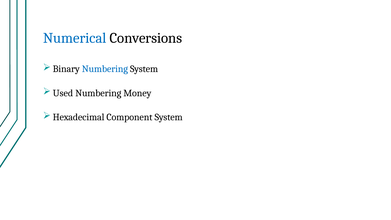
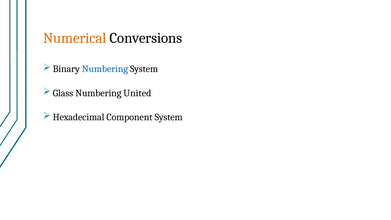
Numerical colour: blue -> orange
Used: Used -> Glass
Money: Money -> United
